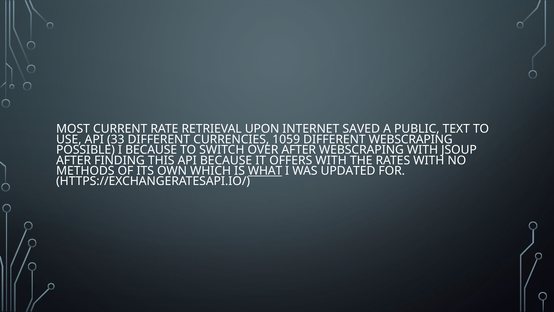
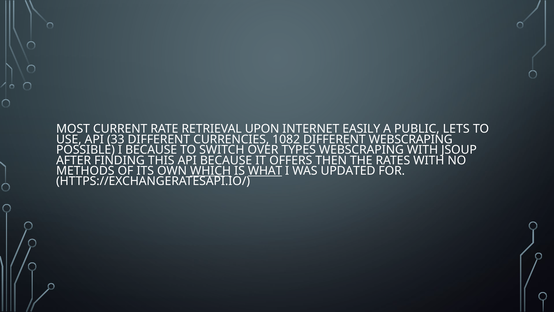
SAVED: SAVED -> EASILY
TEXT: TEXT -> LETS
1059: 1059 -> 1082
OVER AFTER: AFTER -> TYPES
OFFERS WITH: WITH -> THEN
WHICH underline: none -> present
